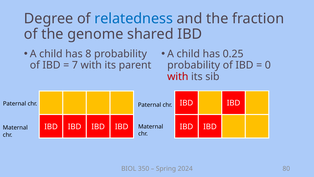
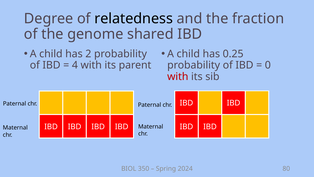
relatedness colour: blue -> black
8: 8 -> 2
7: 7 -> 4
